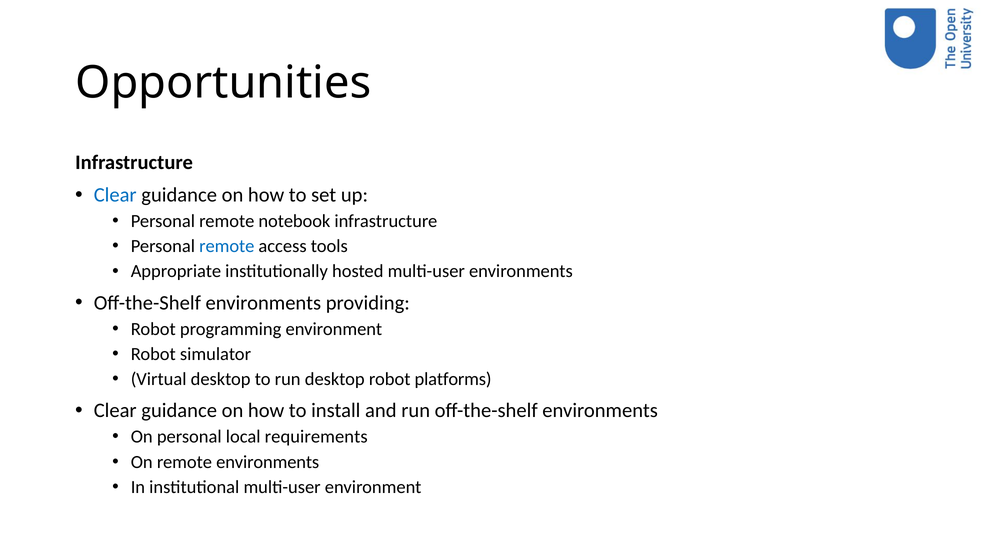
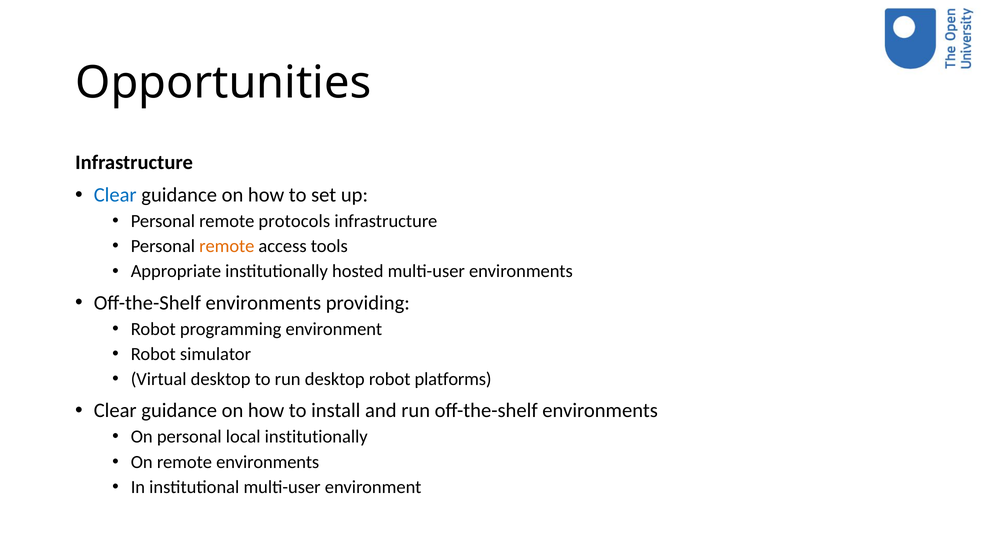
notebook: notebook -> protocols
remote at (227, 246) colour: blue -> orange
local requirements: requirements -> institutionally
